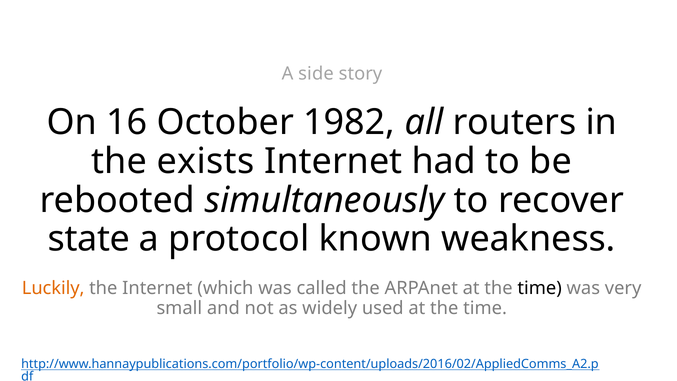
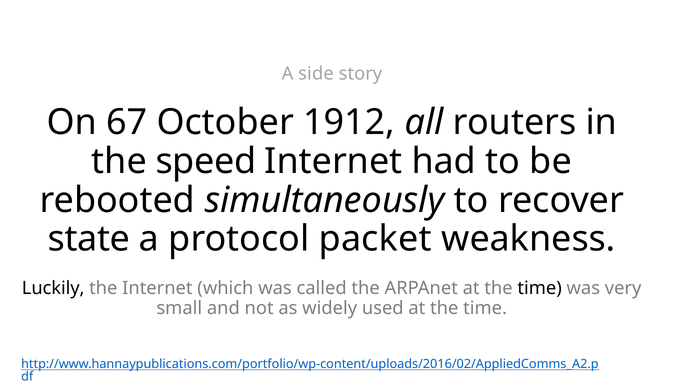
16: 16 -> 67
1982: 1982 -> 1912
exists: exists -> speed
known: known -> packet
Luckily colour: orange -> black
